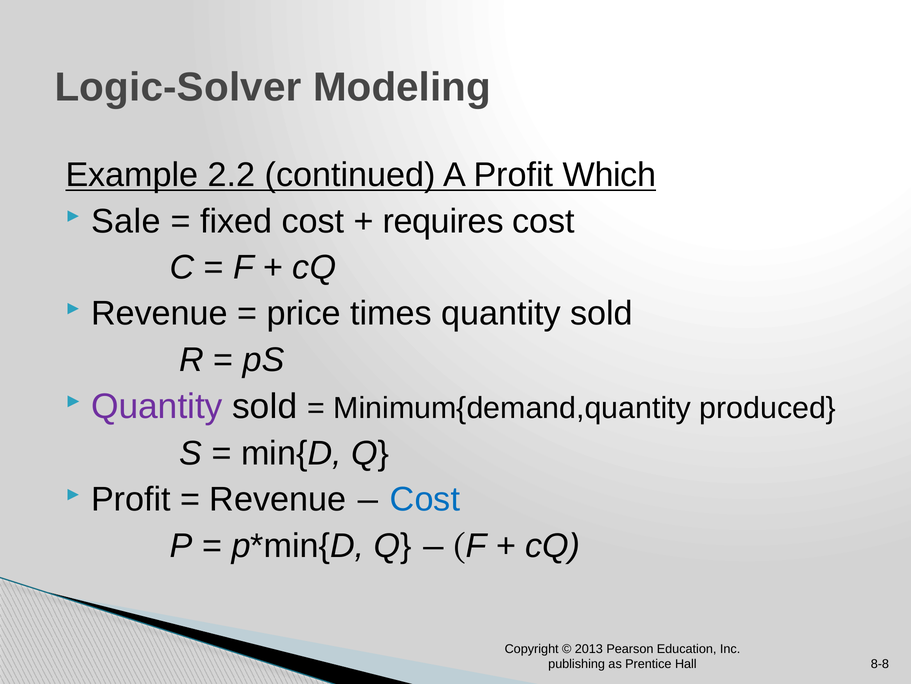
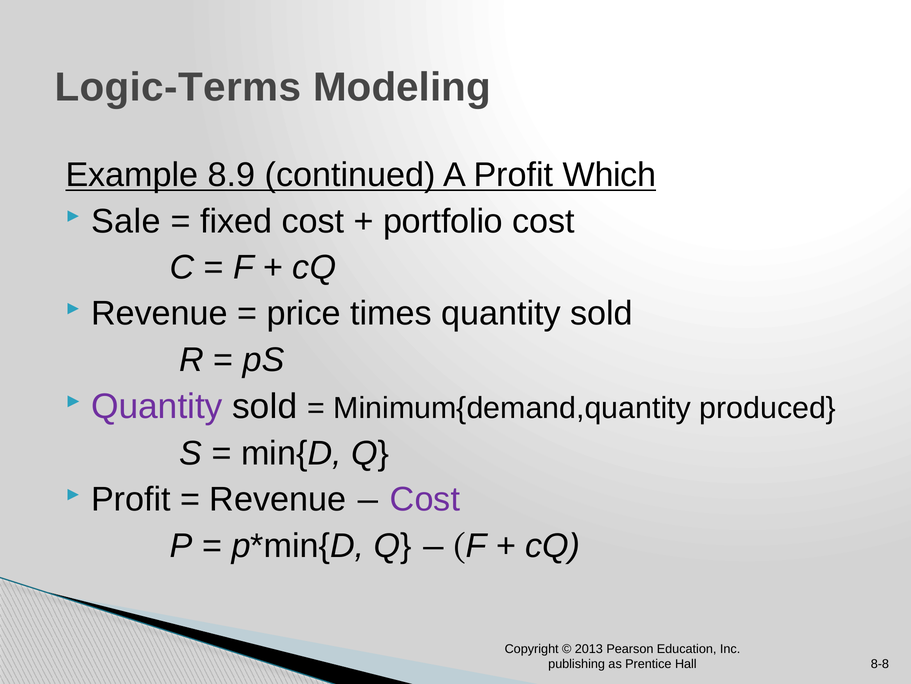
Logic-Solver: Logic-Solver -> Logic-Terms
2.2: 2.2 -> 8.9
requires: requires -> portfolio
Cost at (425, 499) colour: blue -> purple
